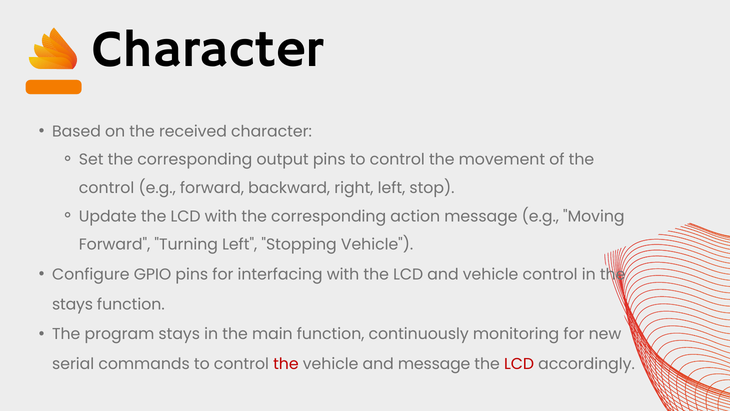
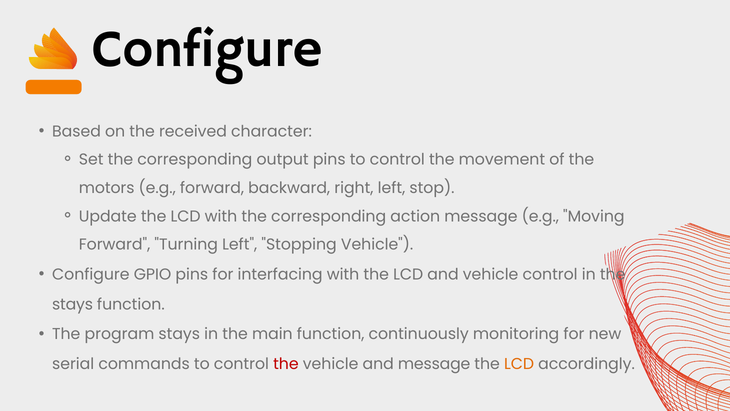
Character at (208, 49): Character -> Configure
control at (107, 188): control -> motors
LCD at (519, 364) colour: red -> orange
